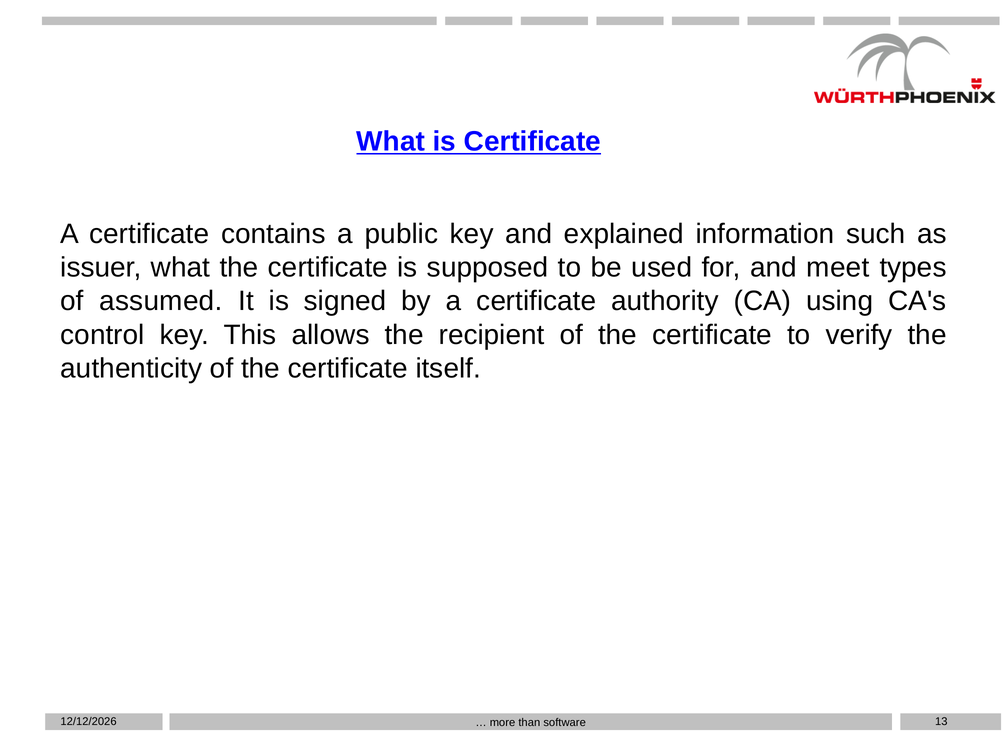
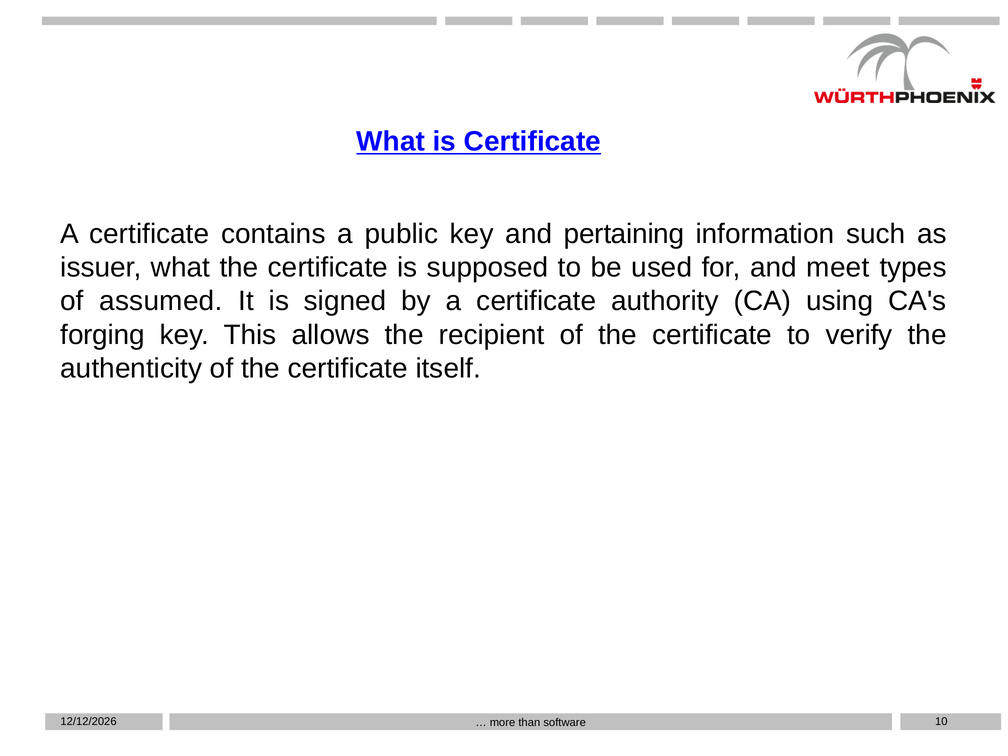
explained: explained -> pertaining
control: control -> forging
13: 13 -> 10
